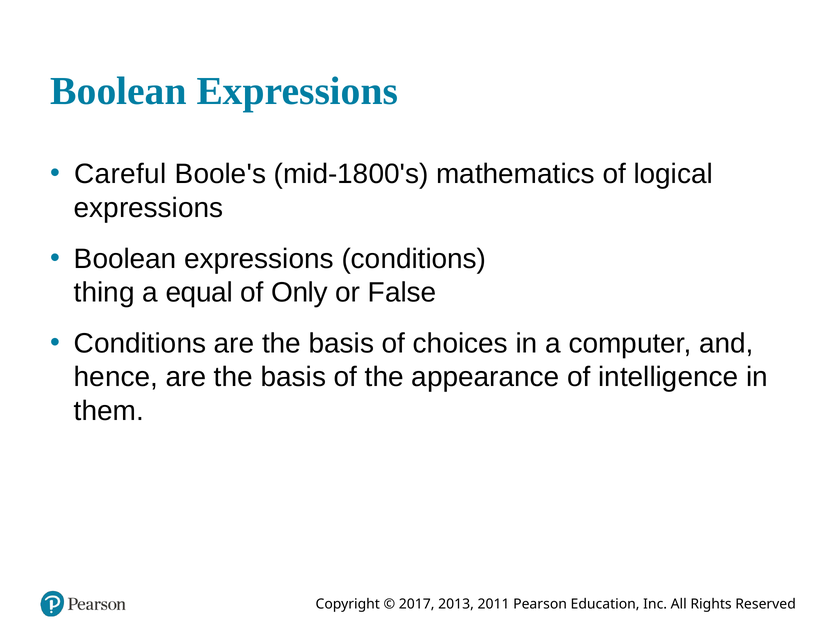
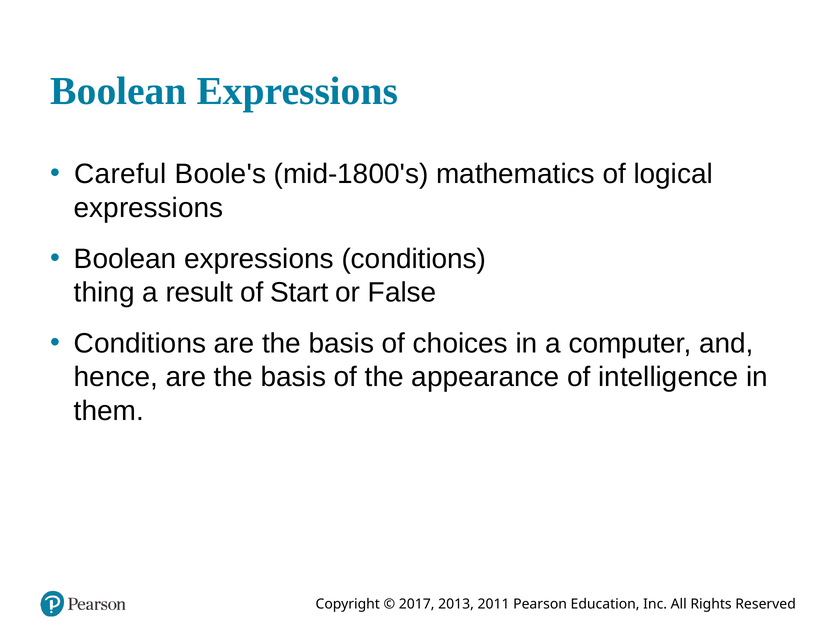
equal: equal -> result
Only: Only -> Start
